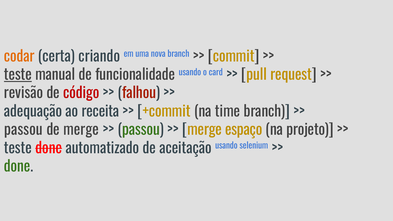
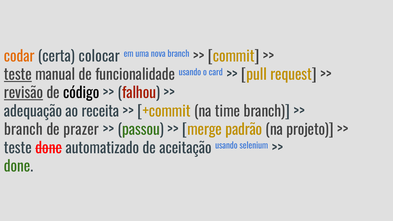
criando: criando -> colocar
revisão underline: none -> present
código colour: red -> black
passou at (23, 130): passou -> branch
de merge: merge -> prazer
espaço: espaço -> padrão
